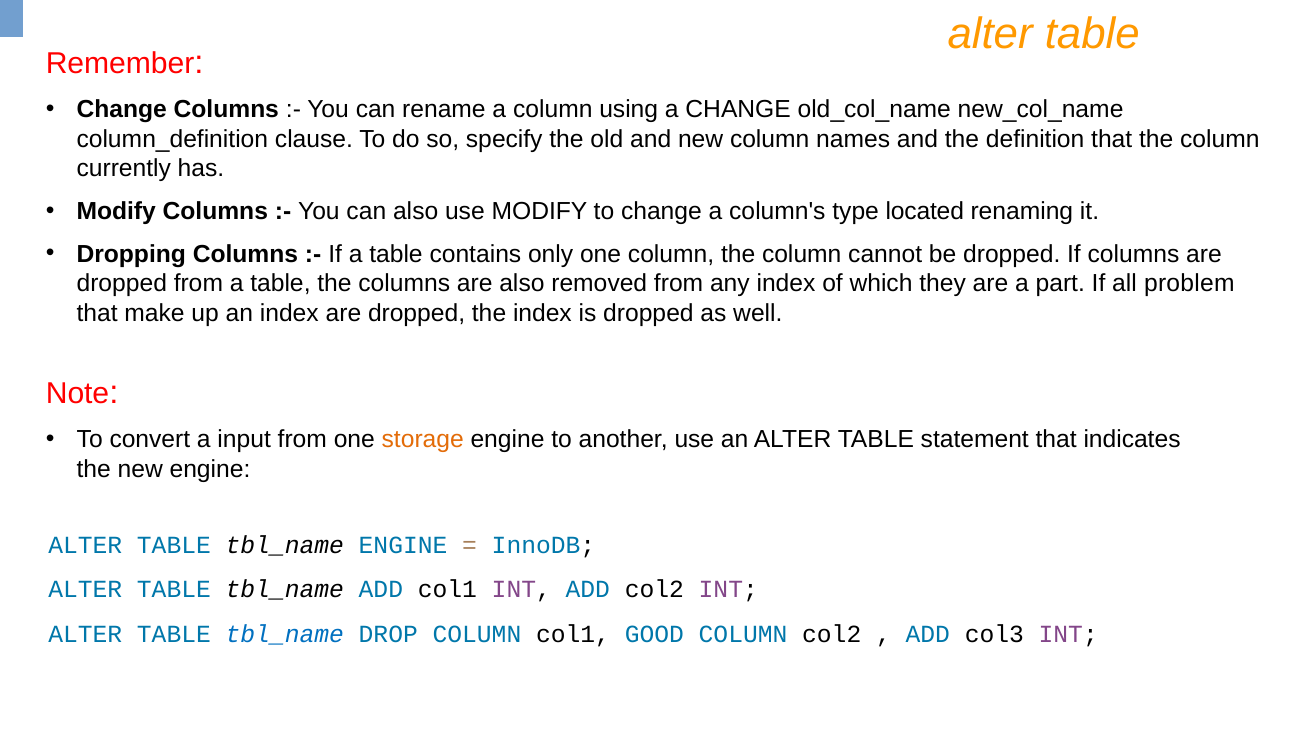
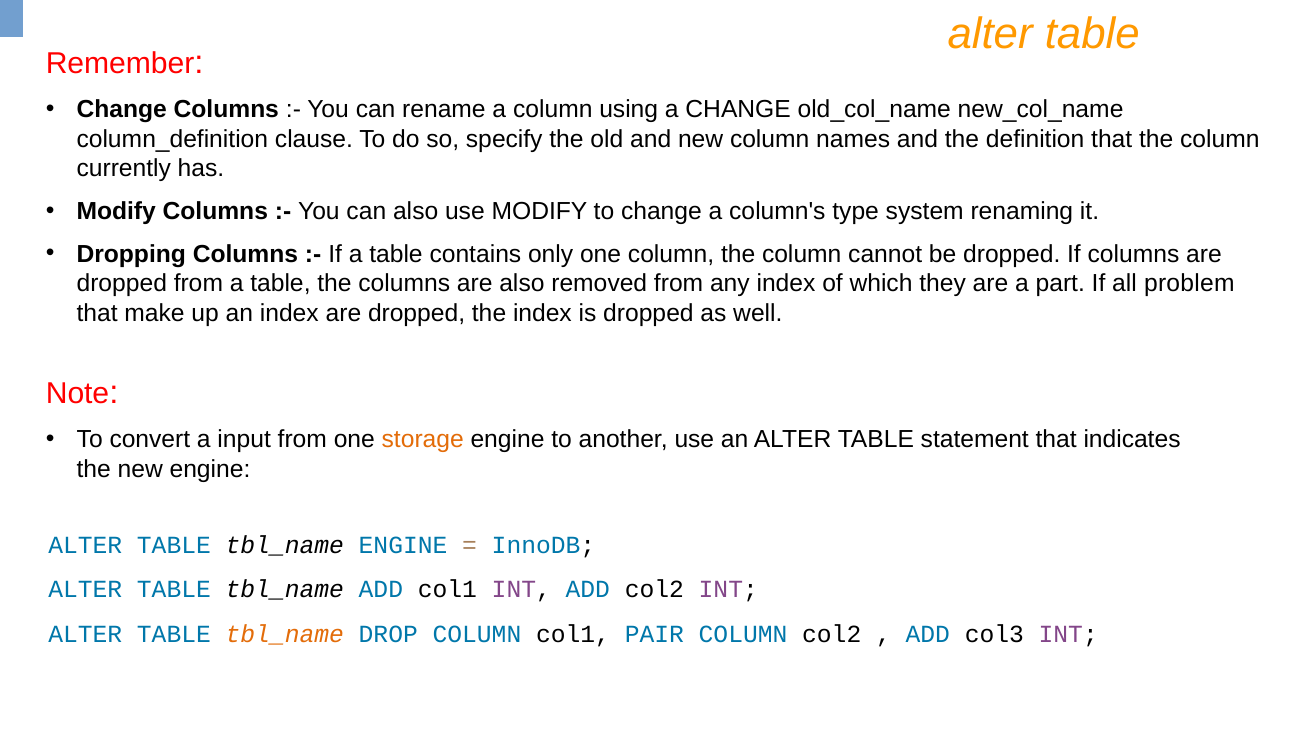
located: located -> system
tbl_name at (285, 634) colour: blue -> orange
GOOD: GOOD -> PAIR
